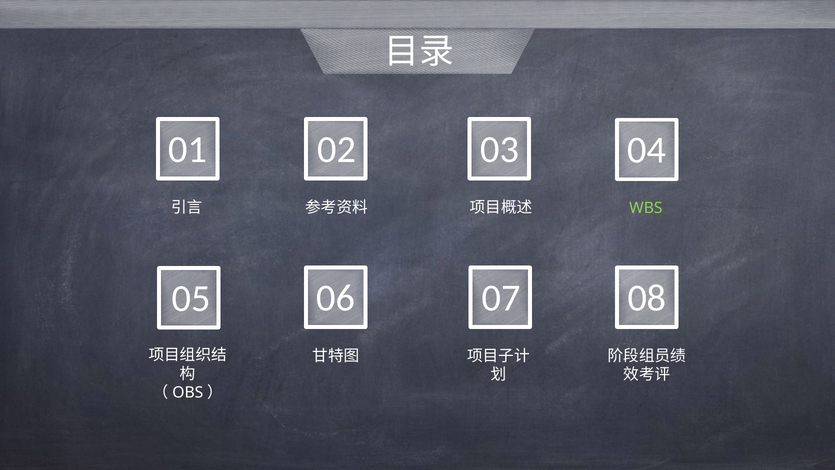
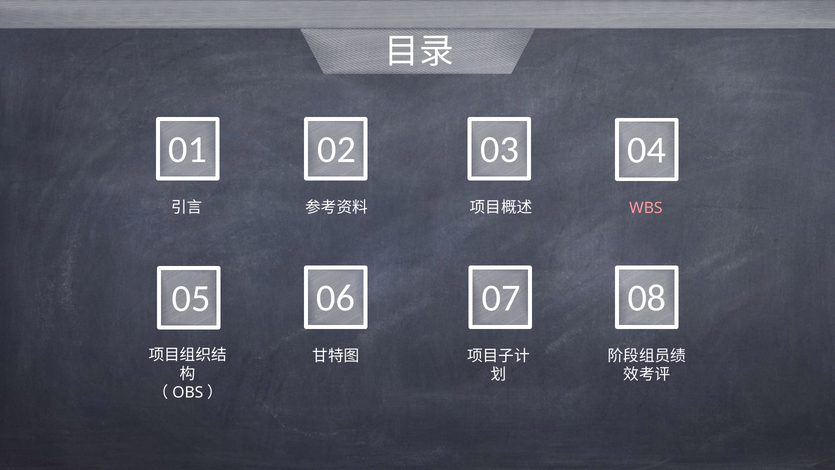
WBS colour: light green -> pink
